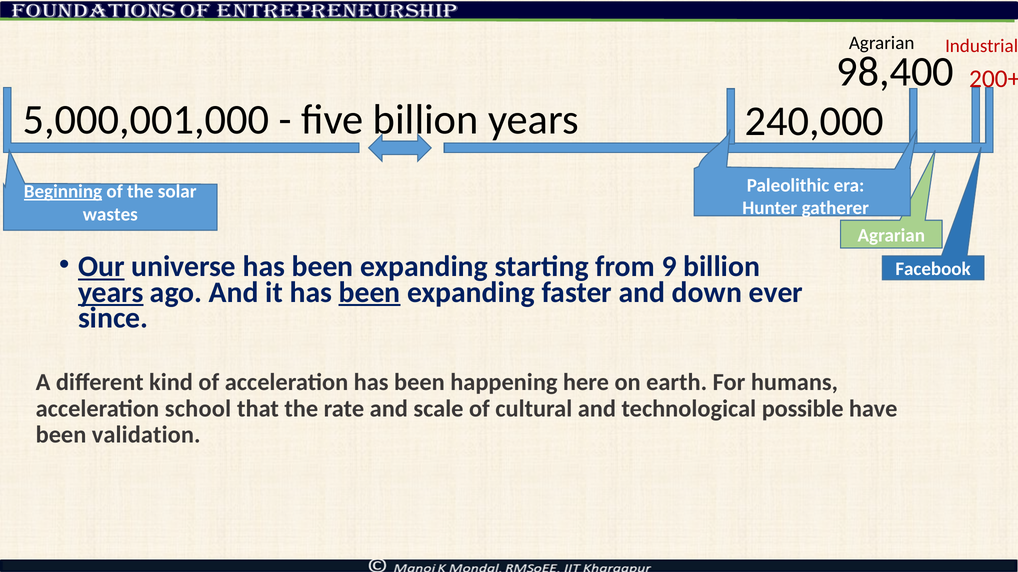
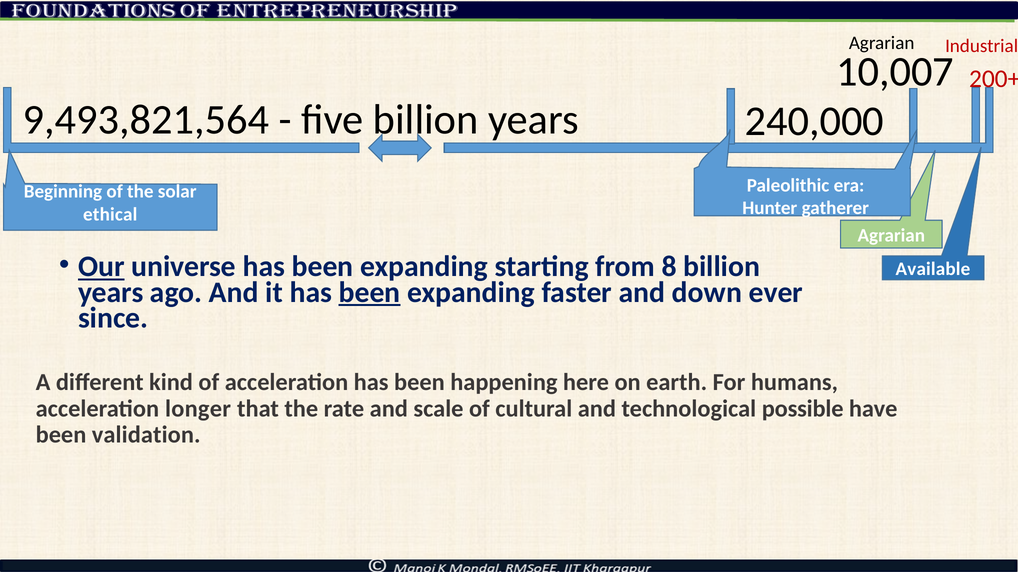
98,400: 98,400 -> 10,007
5,000,001,000: 5,000,001,000 -> 9,493,821,564
Beginning underline: present -> none
wastes: wastes -> ethical
9: 9 -> 8
Facebook: Facebook -> Available
years at (111, 293) underline: present -> none
school: school -> longer
